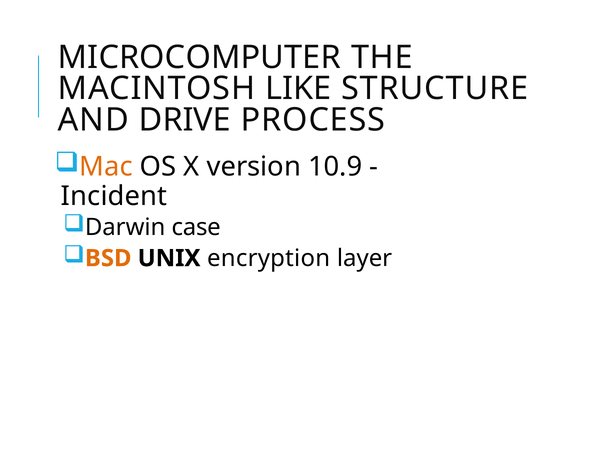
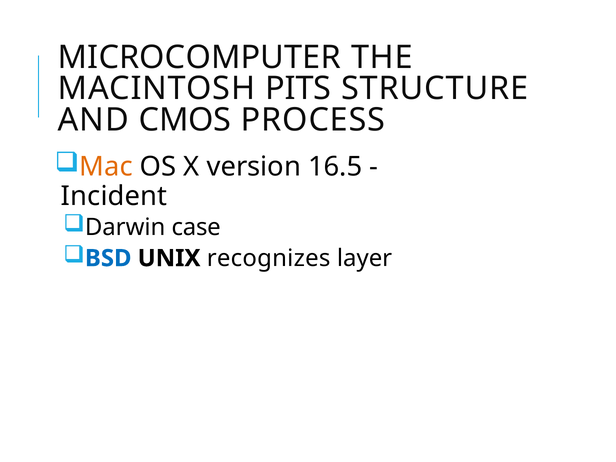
LIKE: LIKE -> PITS
DRIVE: DRIVE -> CMOS
10.9: 10.9 -> 16.5
BSD colour: orange -> blue
encryption: encryption -> recognizes
